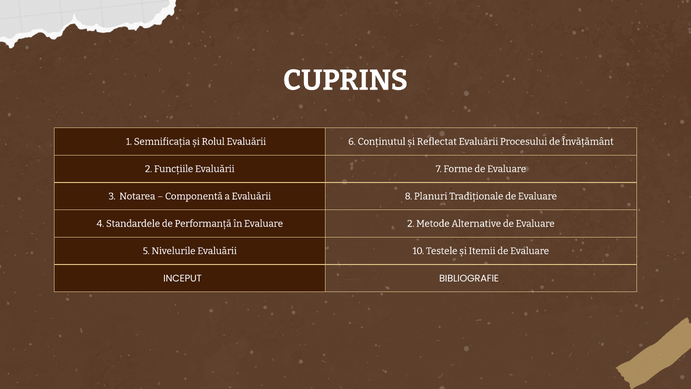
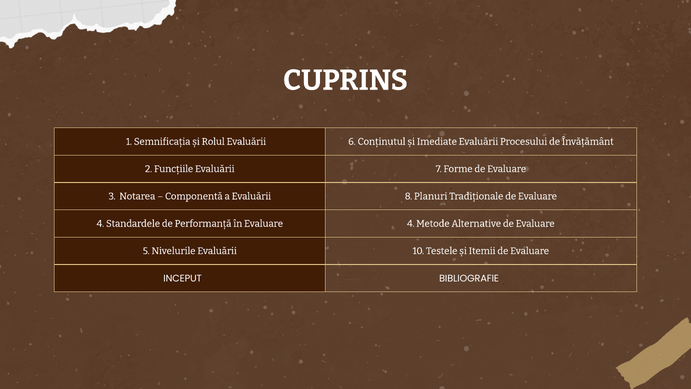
Reflectat: Reflectat -> Imediate
în Evaluare 2: 2 -> 4
